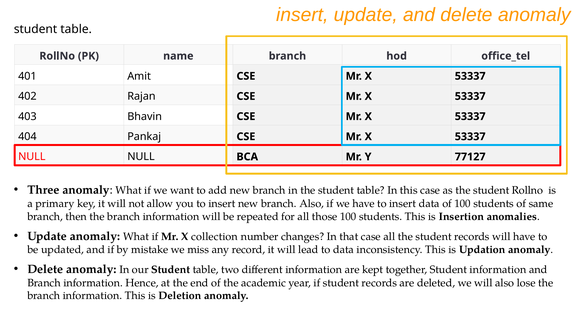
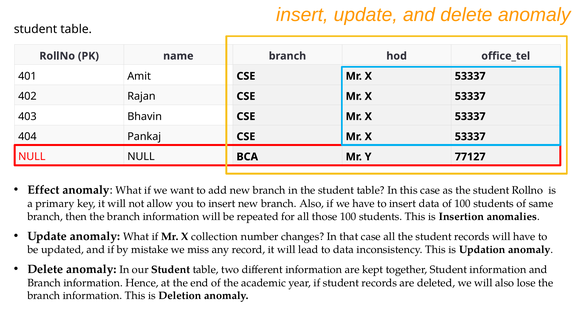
Three: Three -> Effect
